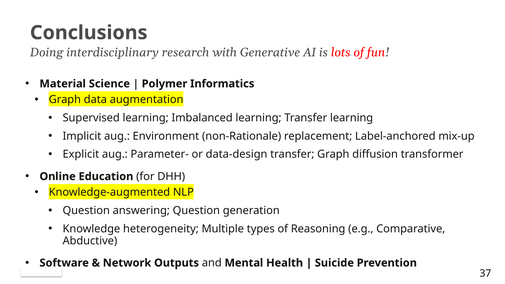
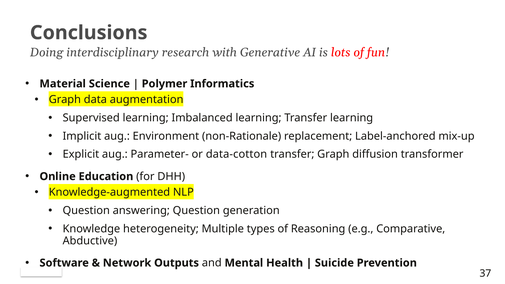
data-design: data-design -> data-cotton
